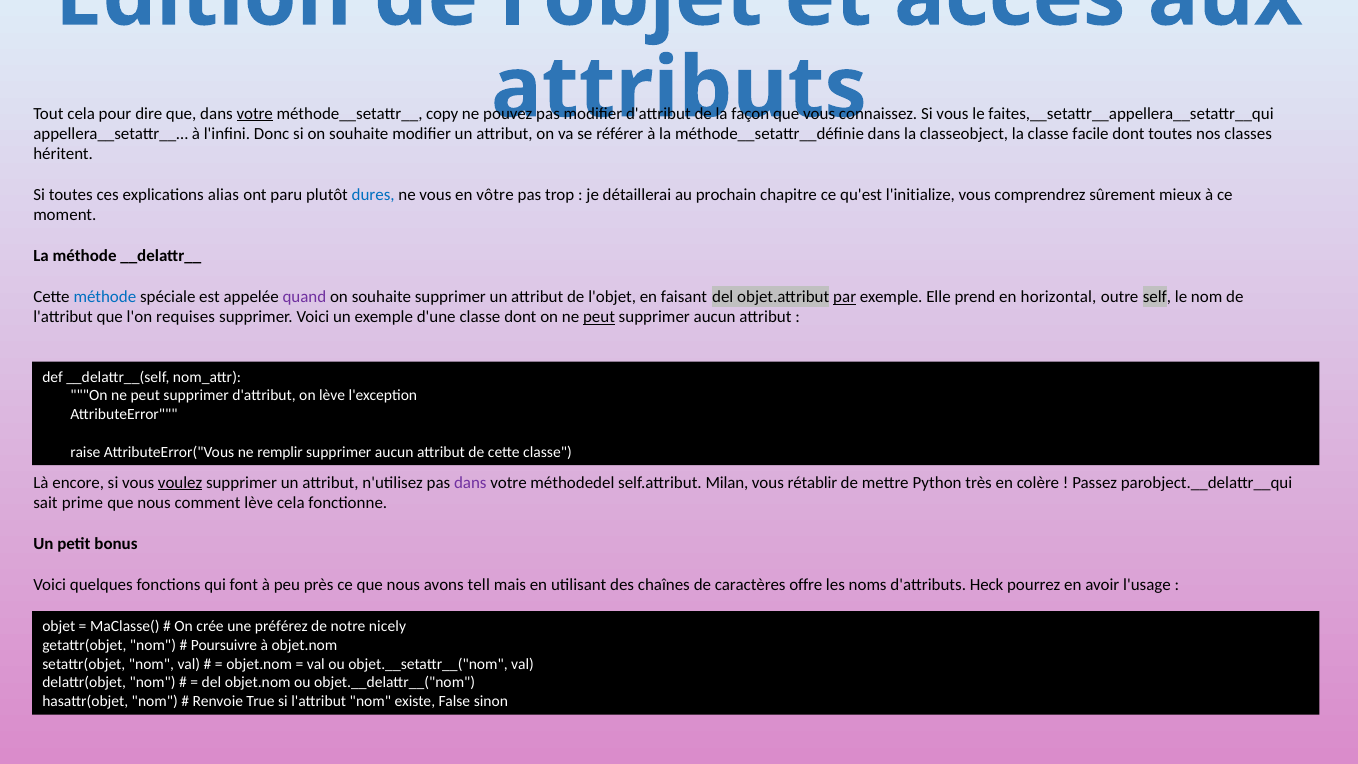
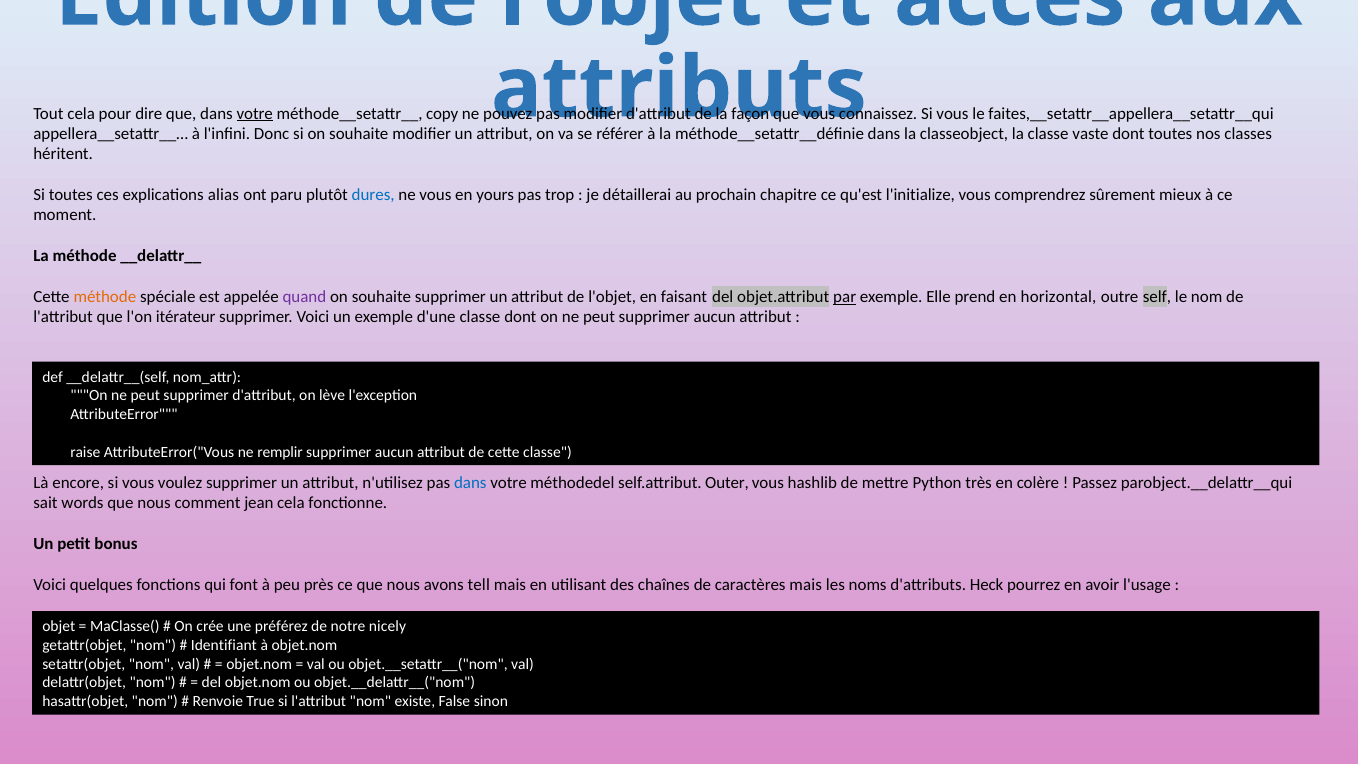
facile: facile -> vaste
vôtre: vôtre -> yours
méthode at (105, 297) colour: blue -> orange
requises: requises -> itérateur
peut at (599, 317) underline: present -> none
voulez underline: present -> none
dans at (470, 483) colour: purple -> blue
Milan: Milan -> Outer
rétablir: rétablir -> hashlib
prime: prime -> words
comment lève: lève -> jean
caractères offre: offre -> mais
Poursuivre: Poursuivre -> Identifiant
